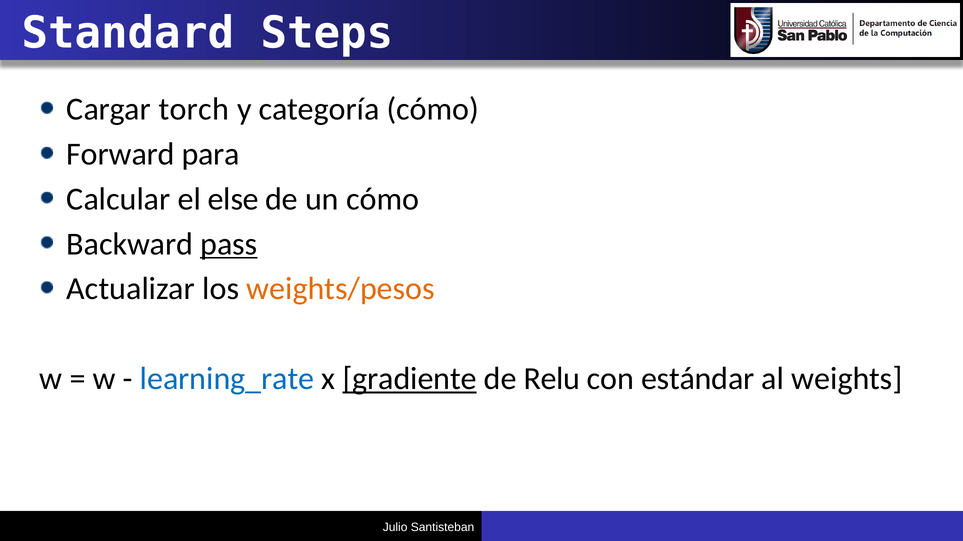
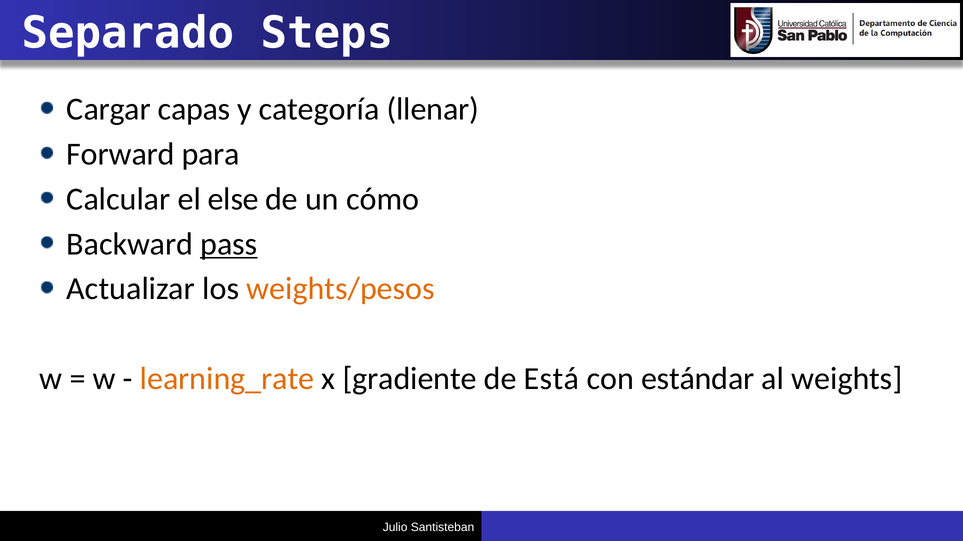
Standard: Standard -> Separado
torch: torch -> capas
categoría cómo: cómo -> llenar
learning_rate colour: blue -> orange
gradiente underline: present -> none
Relu: Relu -> Está
